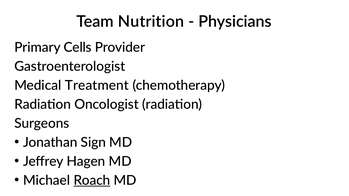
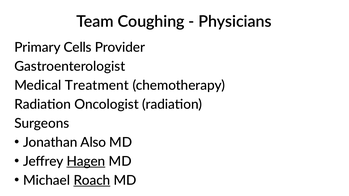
Nutrition: Nutrition -> Coughing
Sign: Sign -> Also
Hagen underline: none -> present
